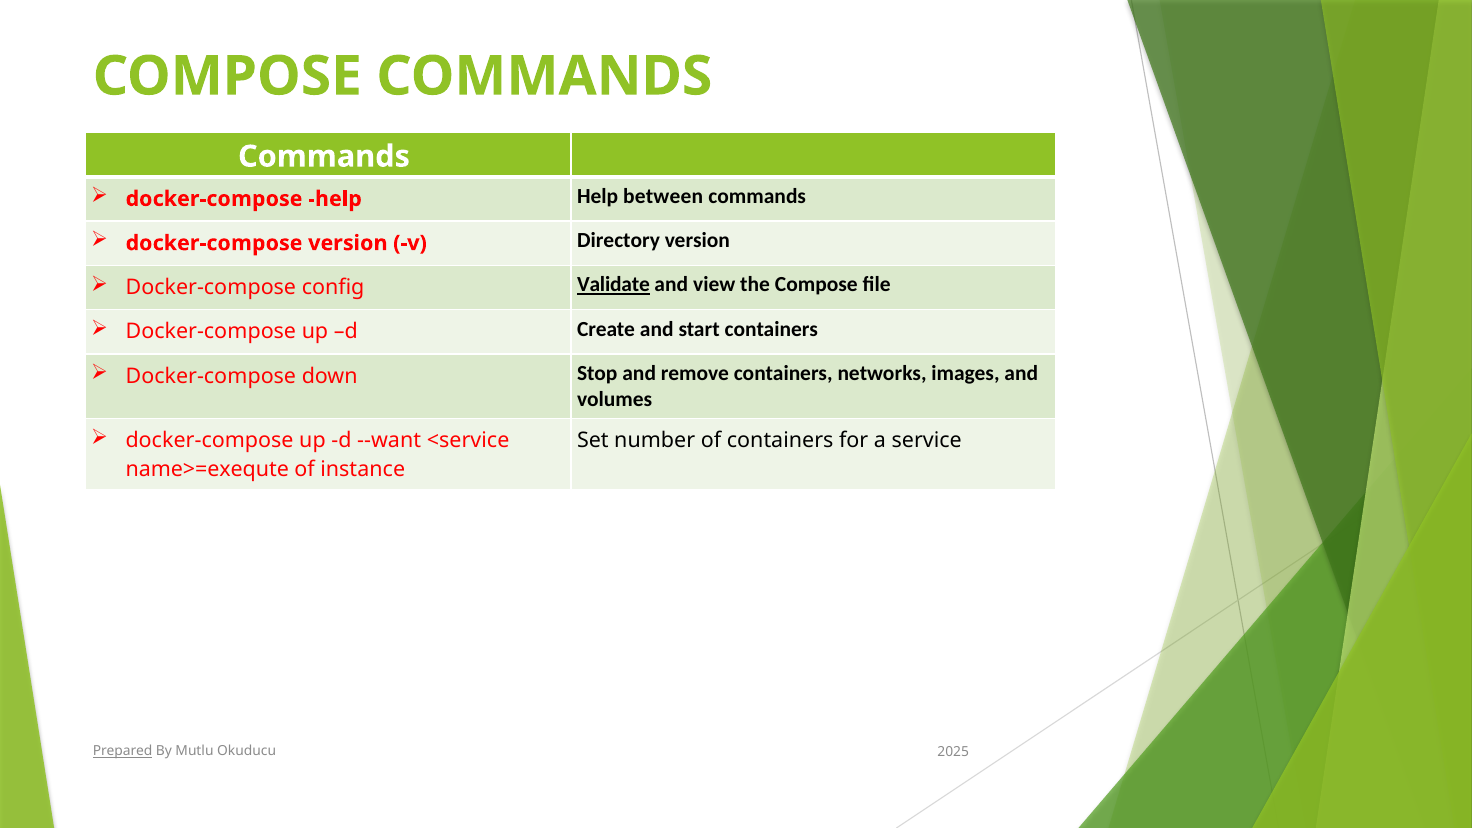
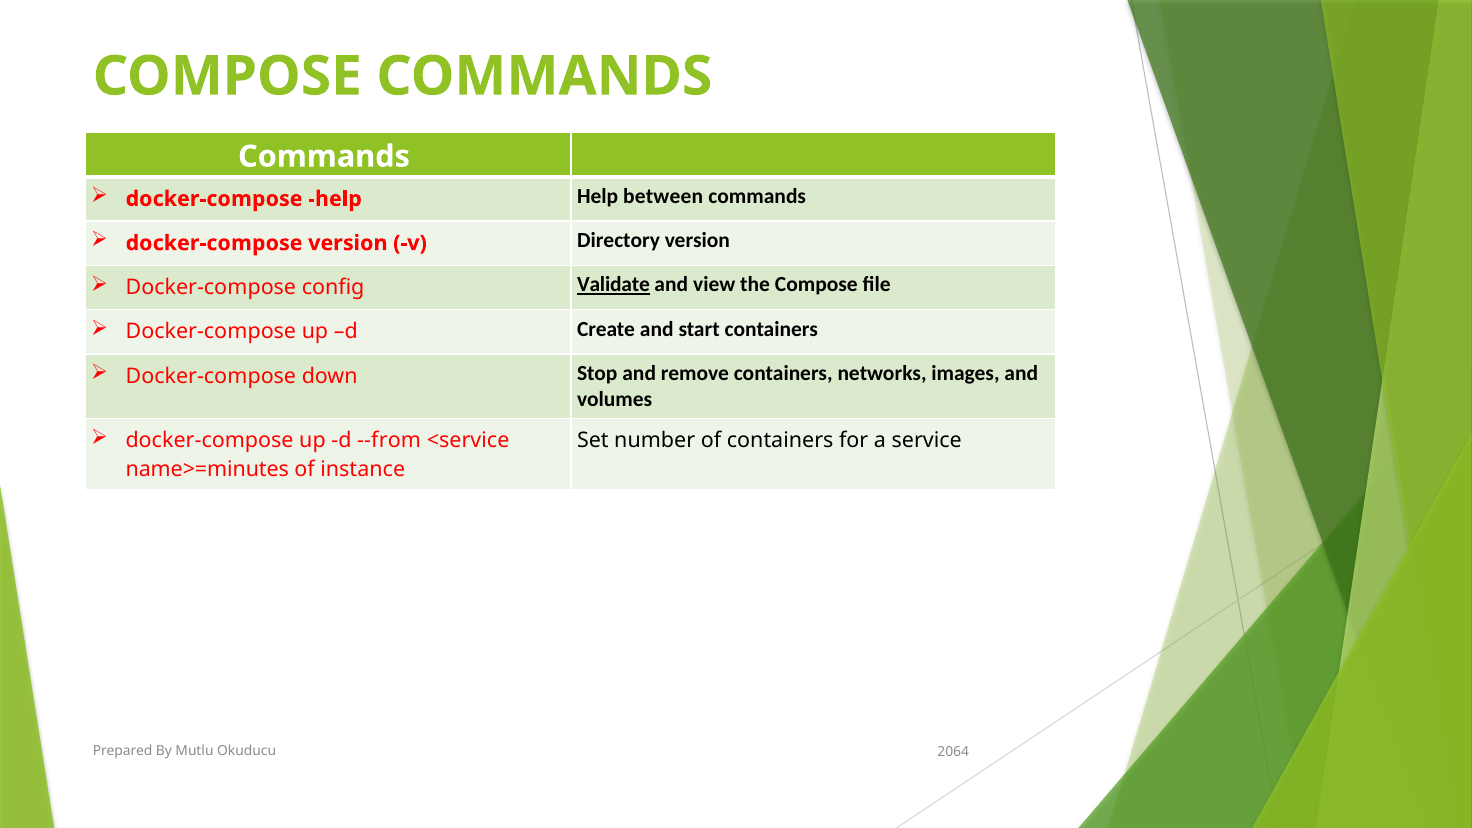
--want: --want -> --from
name>=exequte: name>=exequte -> name>=minutes
Prepared underline: present -> none
2025: 2025 -> 2064
